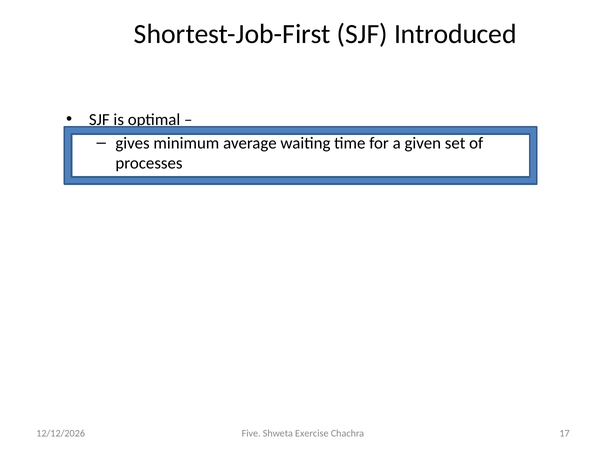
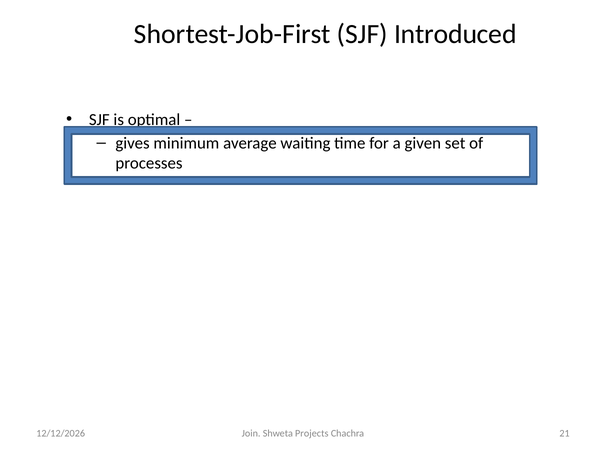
Five: Five -> Join
Exercise: Exercise -> Projects
17: 17 -> 21
